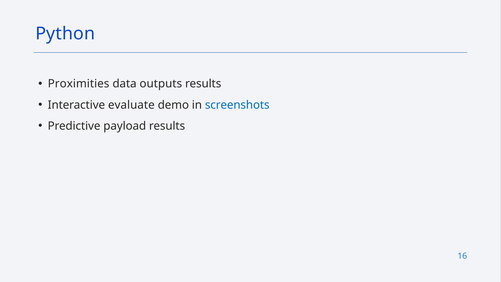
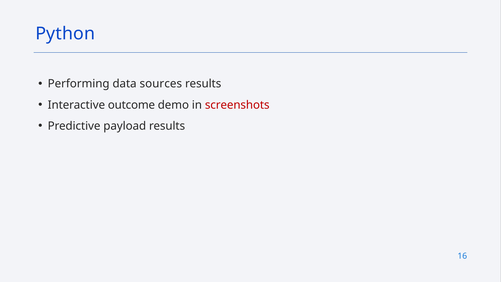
Proximities: Proximities -> Performing
outputs: outputs -> sources
evaluate: evaluate -> outcome
screenshots colour: blue -> red
